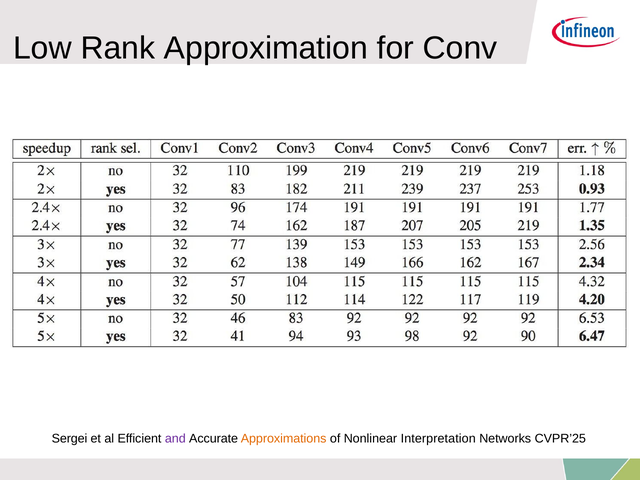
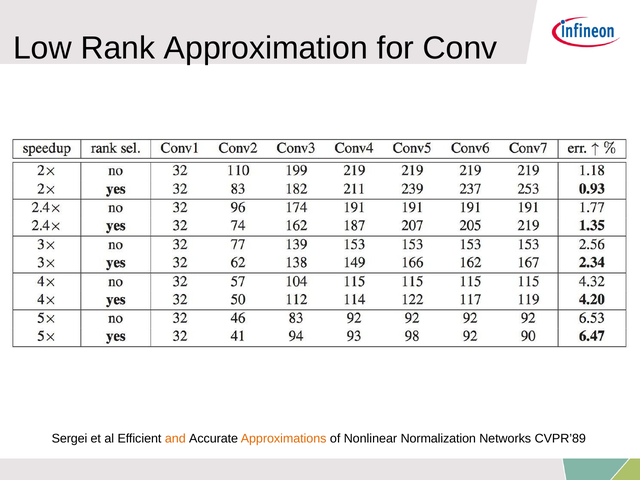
and colour: purple -> orange
Interpretation: Interpretation -> Normalization
CVPR’25: CVPR’25 -> CVPR’89
